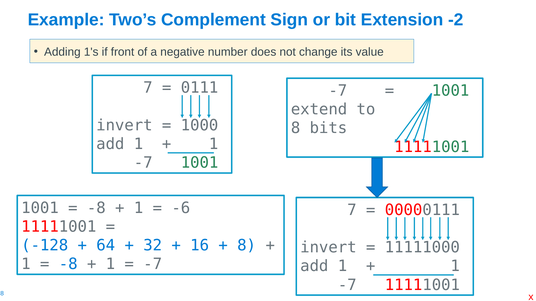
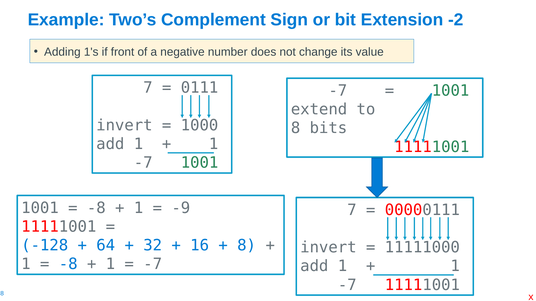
-6: -6 -> -9
